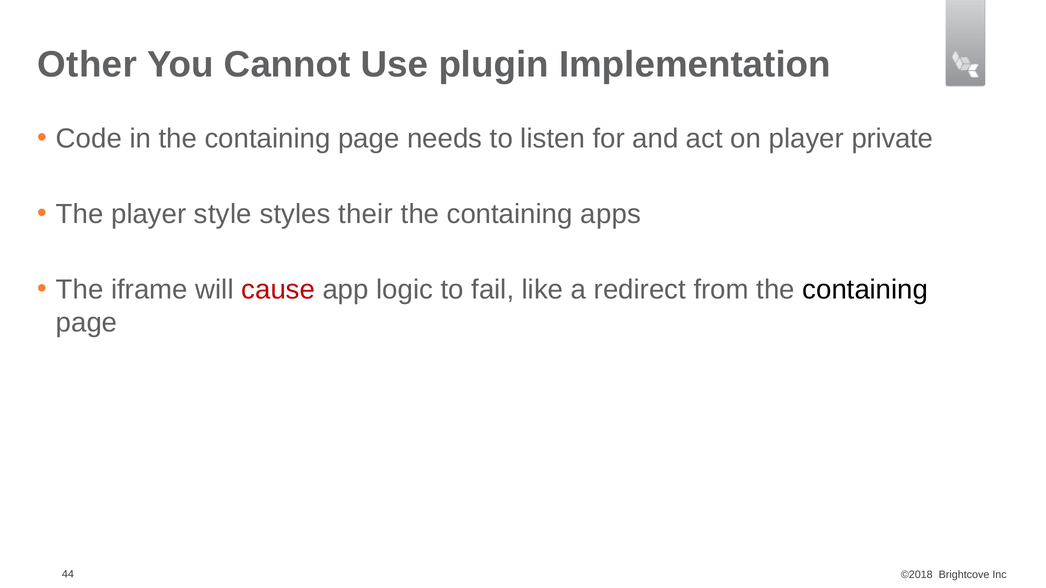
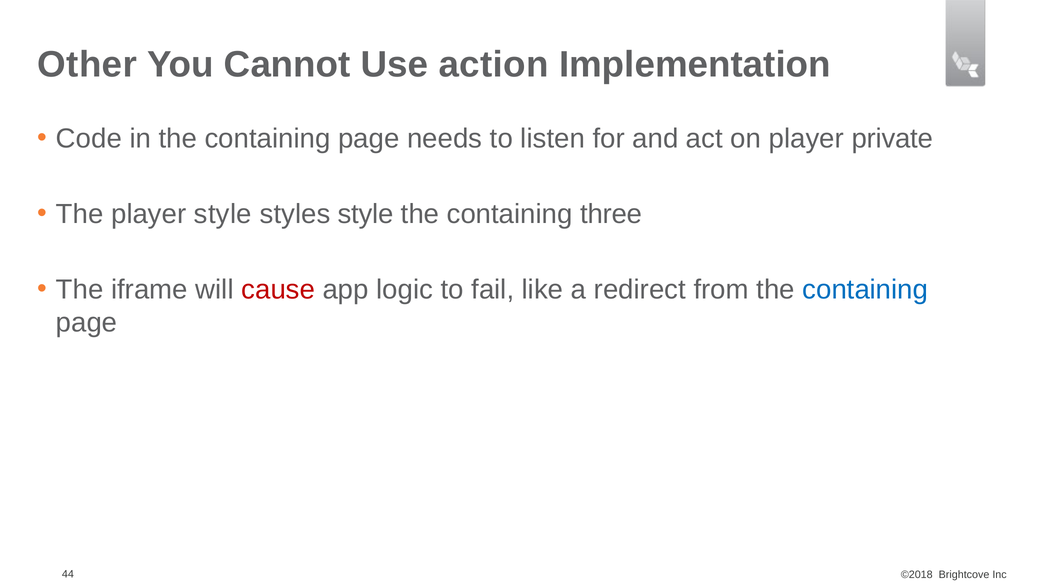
plugin: plugin -> action
styles their: their -> style
apps: apps -> three
containing at (865, 290) colour: black -> blue
